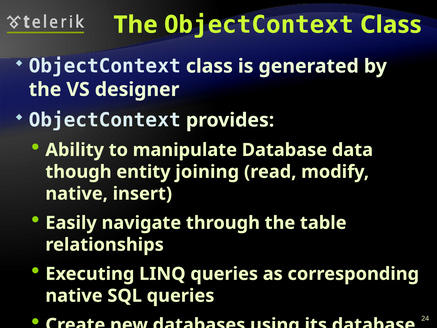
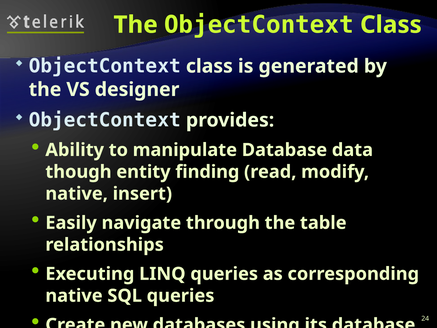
joining: joining -> finding
